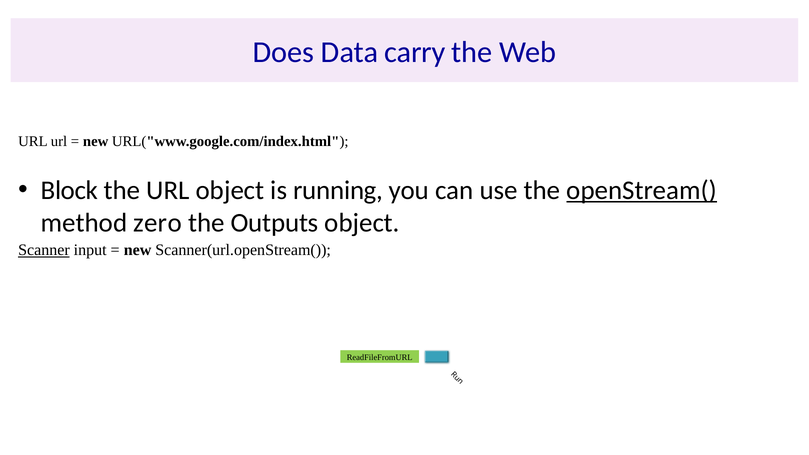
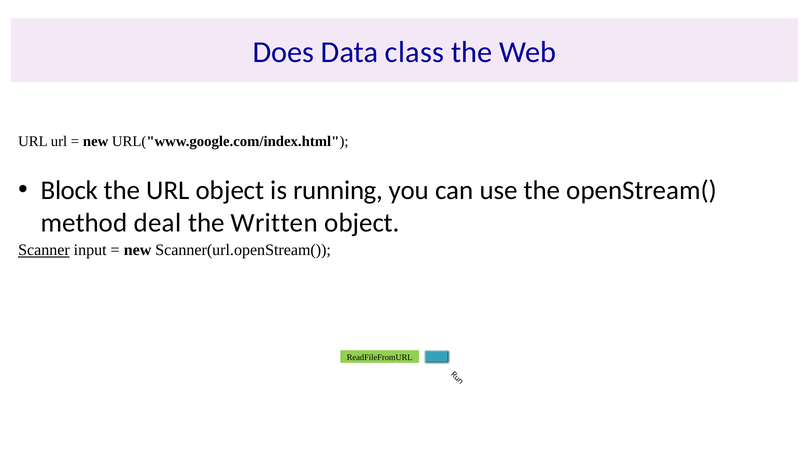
carry: carry -> class
openStream( underline: present -> none
zero: zero -> deal
Outputs: Outputs -> Written
